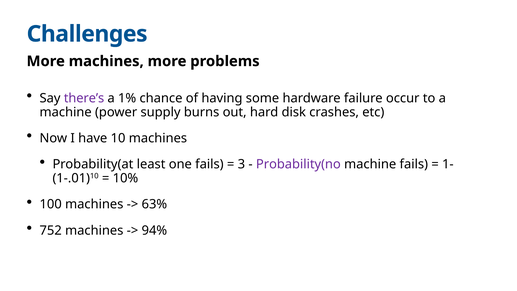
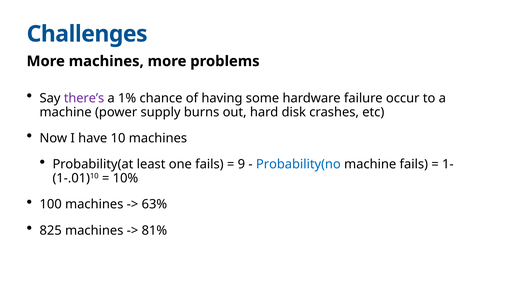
3: 3 -> 9
Probability(no colour: purple -> blue
752: 752 -> 825
94%: 94% -> 81%
